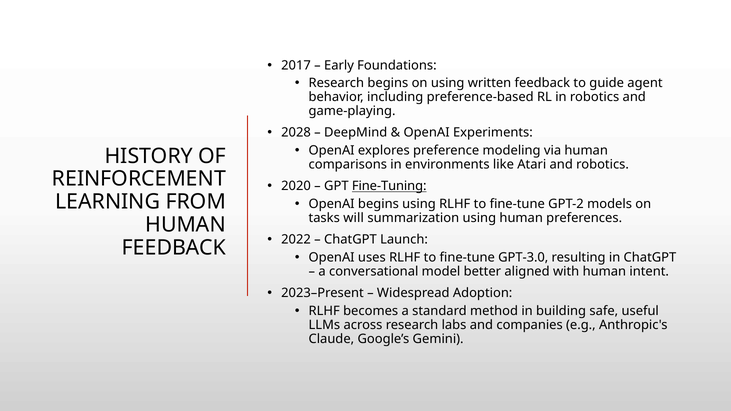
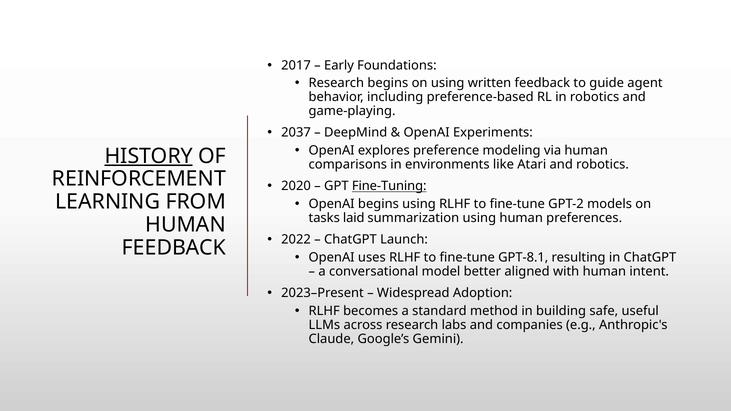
2028: 2028 -> 2037
HISTORY underline: none -> present
will: will -> laid
GPT-3.0: GPT-3.0 -> GPT-8.1
